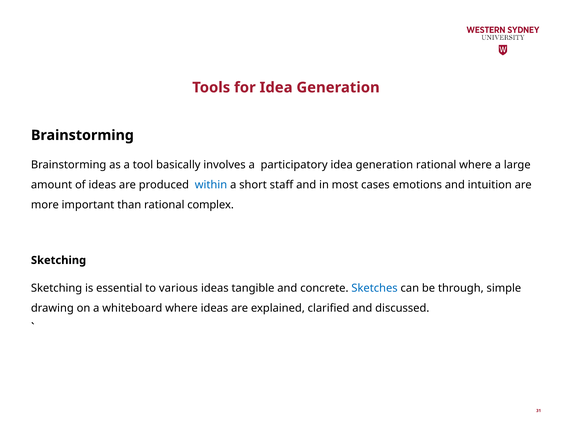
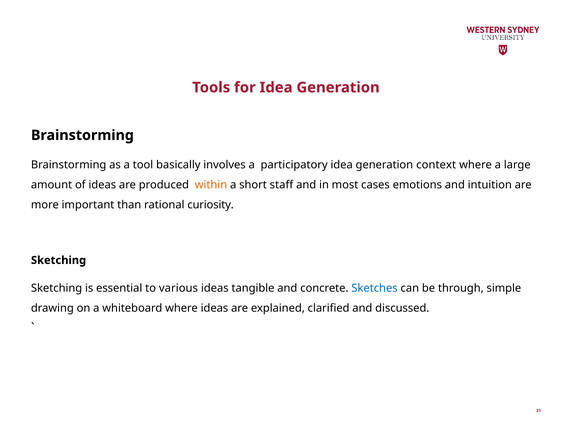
generation rational: rational -> context
within colour: blue -> orange
complex: complex -> curiosity
